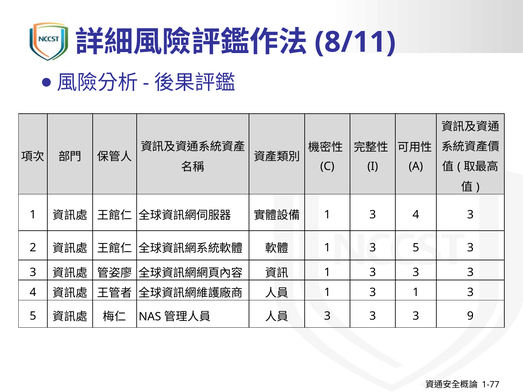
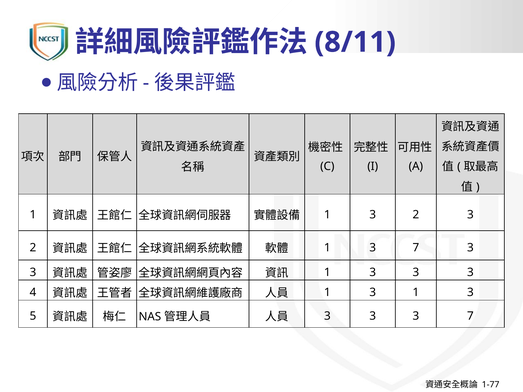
1 3 4: 4 -> 2
5 at (416, 248): 5 -> 7
3 3 9: 9 -> 7
